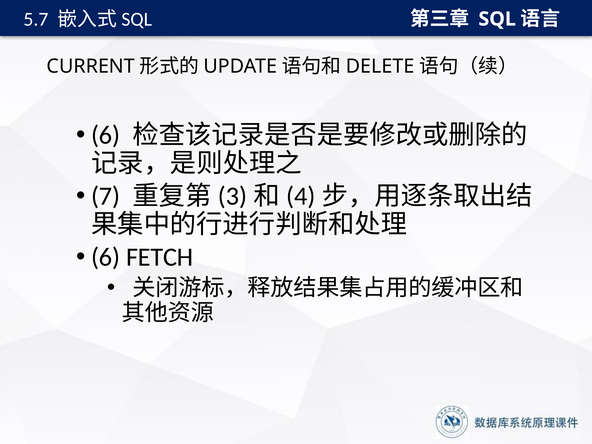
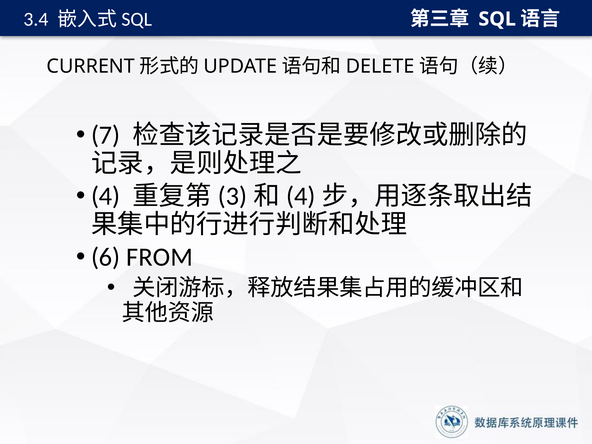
5.7: 5.7 -> 3.4
6 at (106, 135): 6 -> 7
7: 7 -> 4
FETCH: FETCH -> FROM
